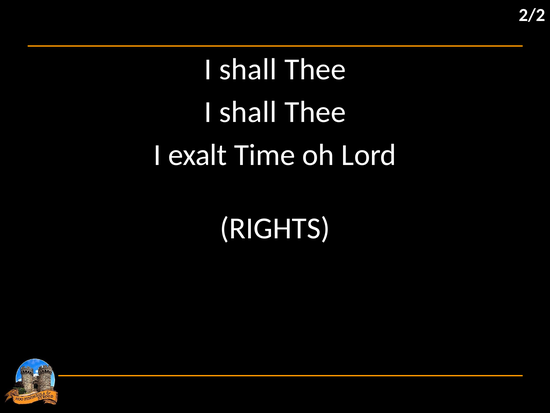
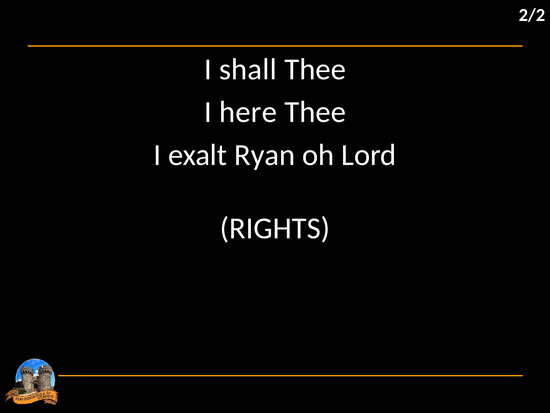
shall at (248, 112): shall -> here
Time: Time -> Ryan
